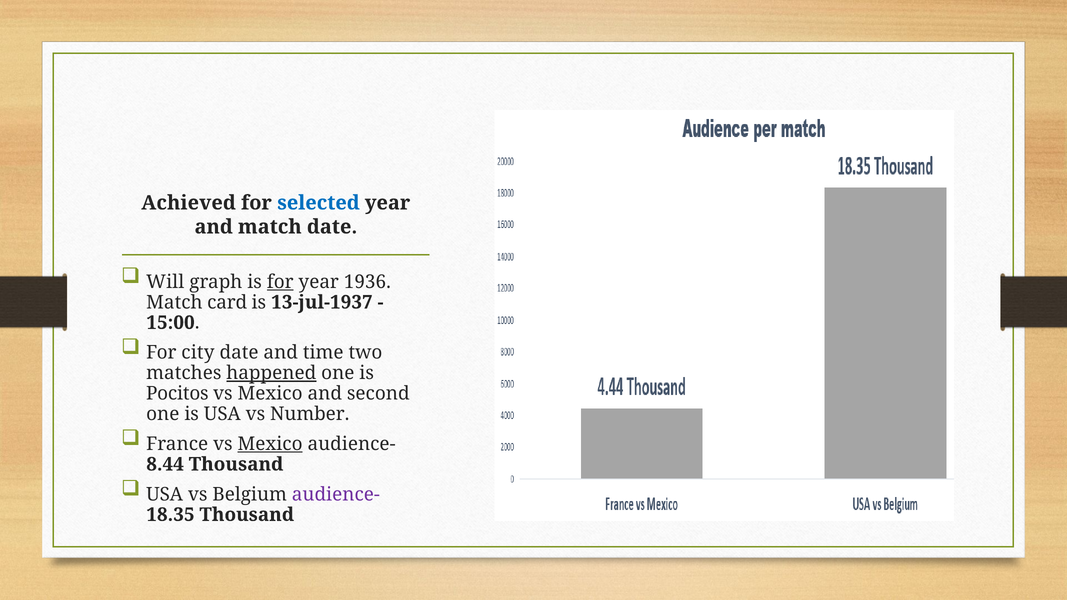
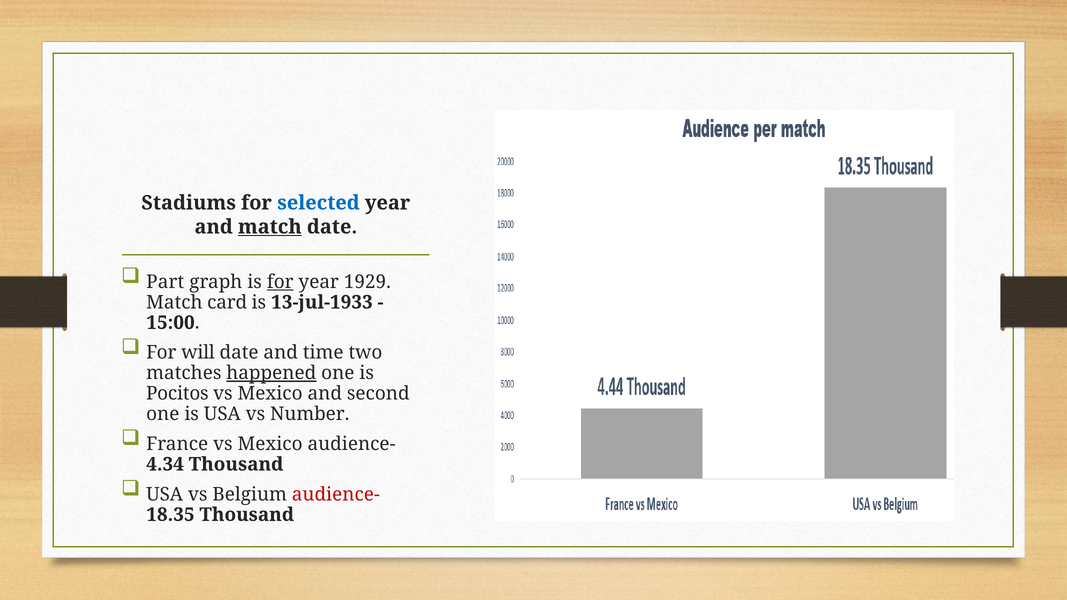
Achieved: Achieved -> Stadiums
match at (270, 227) underline: none -> present
Will: Will -> Part
1936: 1936 -> 1929
13-jul-1937: 13-jul-1937 -> 13-jul-1933
city: city -> will
Mexico at (270, 444) underline: present -> none
8.44: 8.44 -> 4.34
audience- at (336, 494) colour: purple -> red
